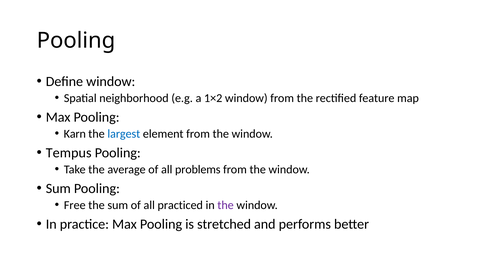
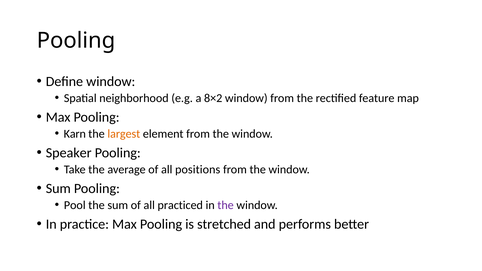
1×2: 1×2 -> 8×2
largest colour: blue -> orange
Tempus: Tempus -> Speaker
problems: problems -> positions
Free: Free -> Pool
